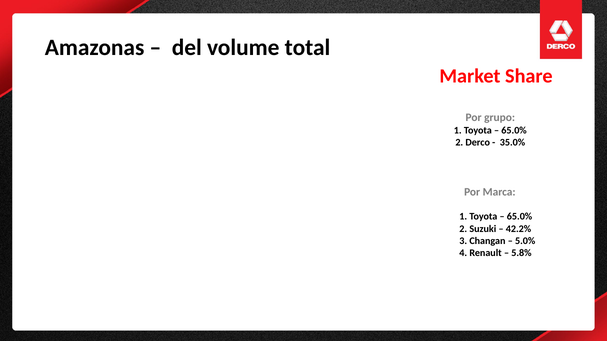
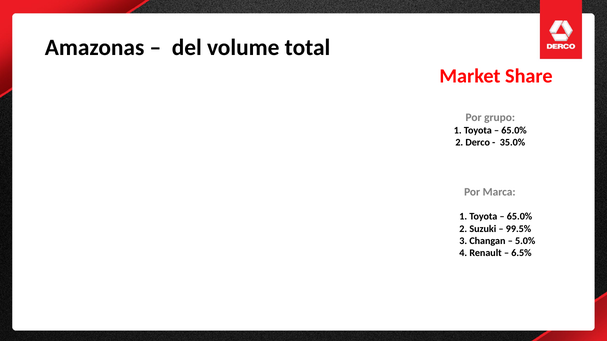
42.2%: 42.2% -> 99.5%
5.8%: 5.8% -> 6.5%
